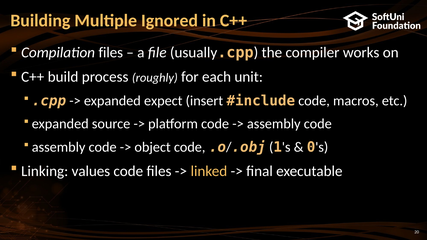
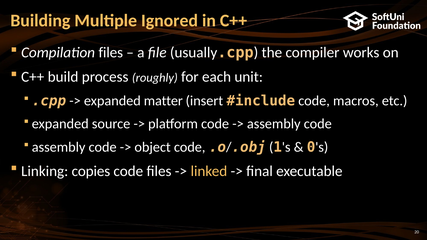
expect: expect -> matter
values: values -> copies
